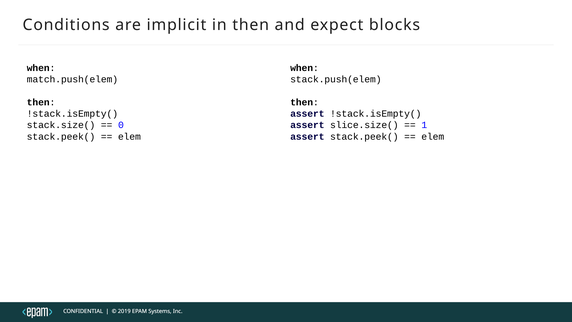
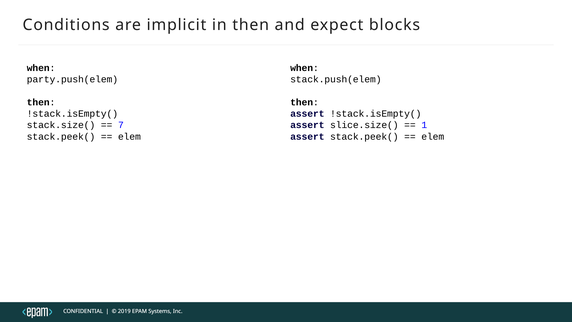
match.push(elem: match.push(elem -> party.push(elem
0: 0 -> 7
